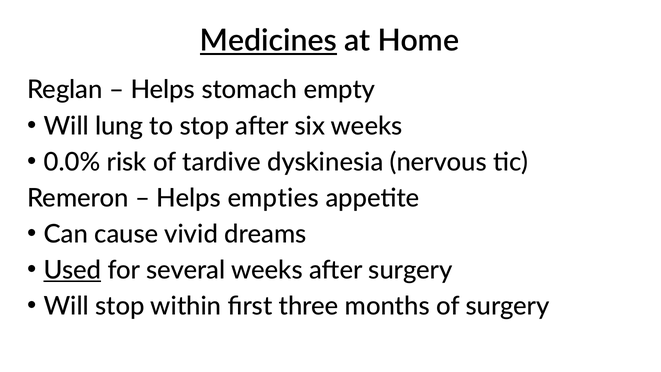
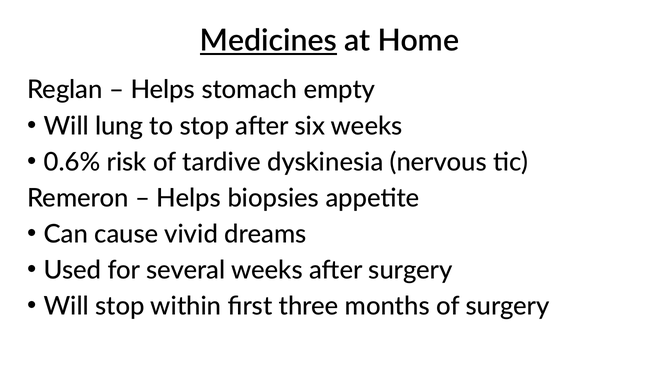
0.0%: 0.0% -> 0.6%
empties: empties -> biopsies
Used underline: present -> none
